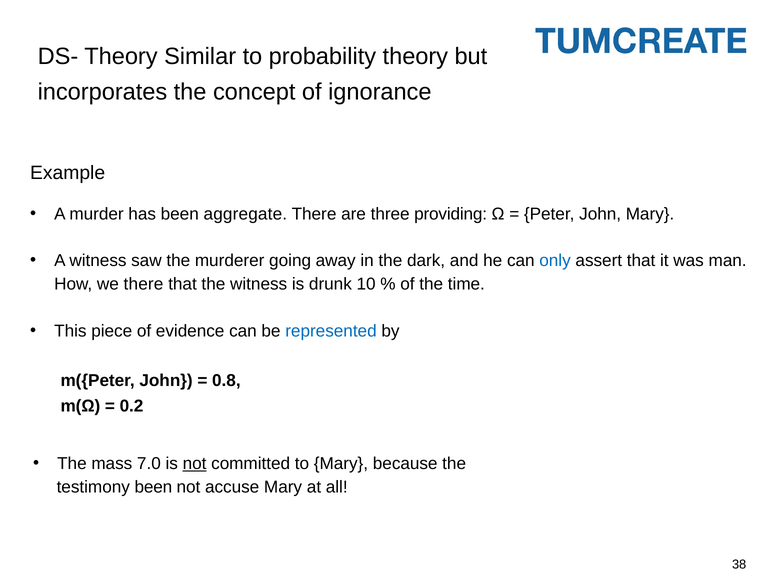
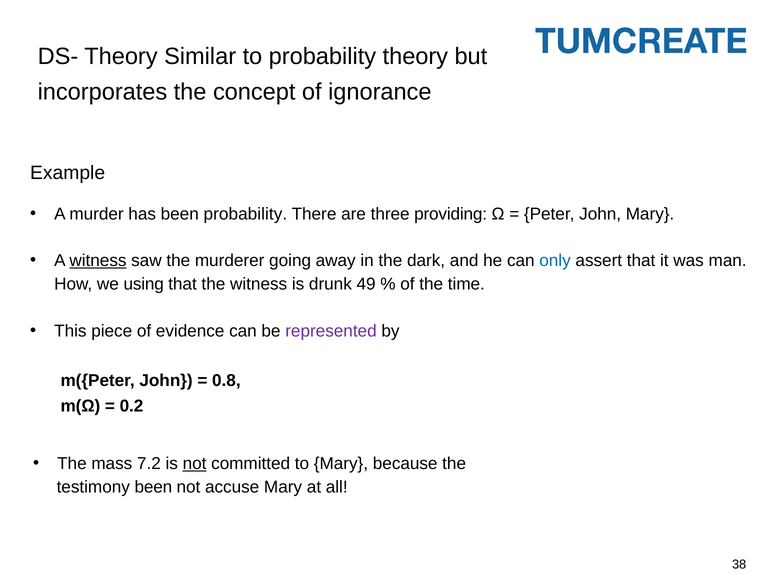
been aggregate: aggregate -> probability
witness at (98, 261) underline: none -> present
we there: there -> using
10: 10 -> 49
represented colour: blue -> purple
7.0: 7.0 -> 7.2
